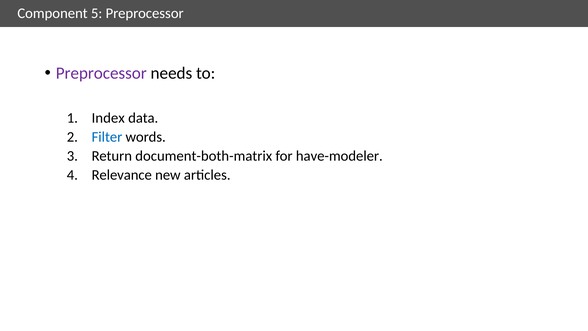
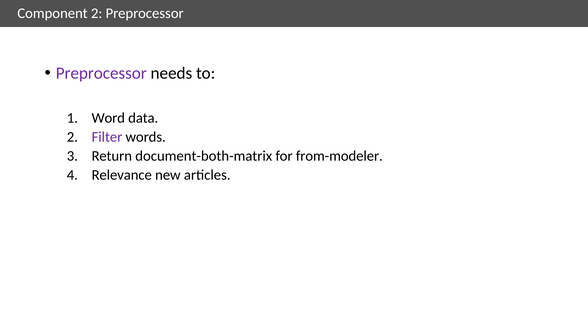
Component 5: 5 -> 2
Index: Index -> Word
Filter colour: blue -> purple
have-modeler: have-modeler -> from-modeler
